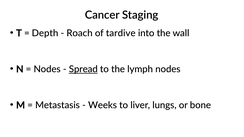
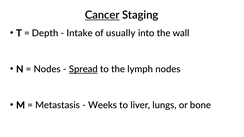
Cancer underline: none -> present
Roach: Roach -> Intake
tardive: tardive -> usually
